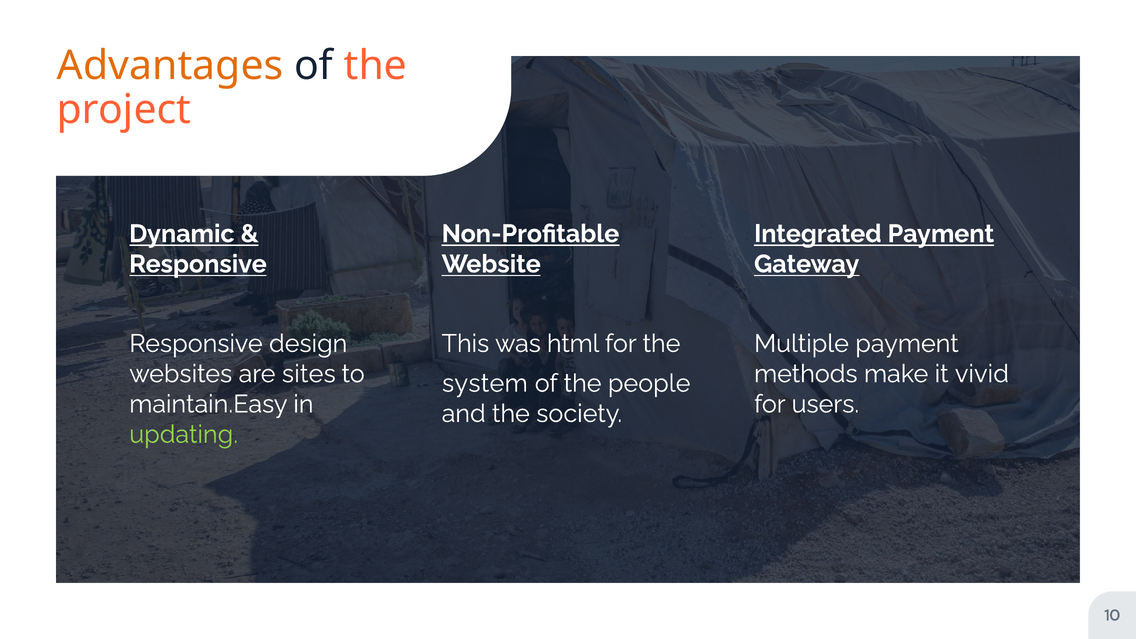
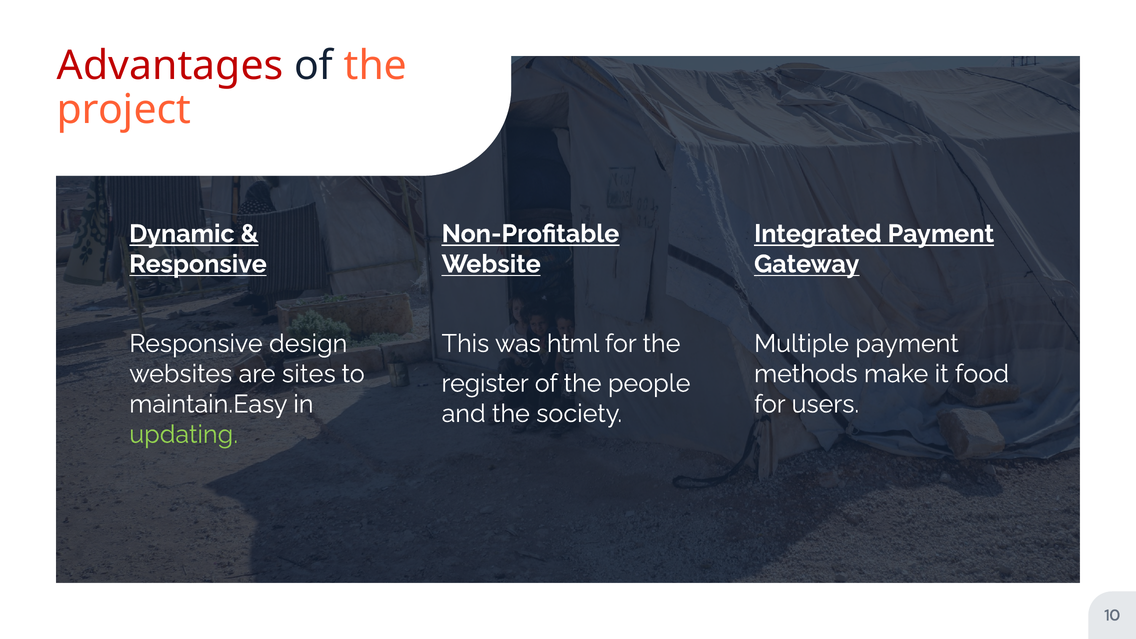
Advantages colour: orange -> red
vivid: vivid -> food
system: system -> register
